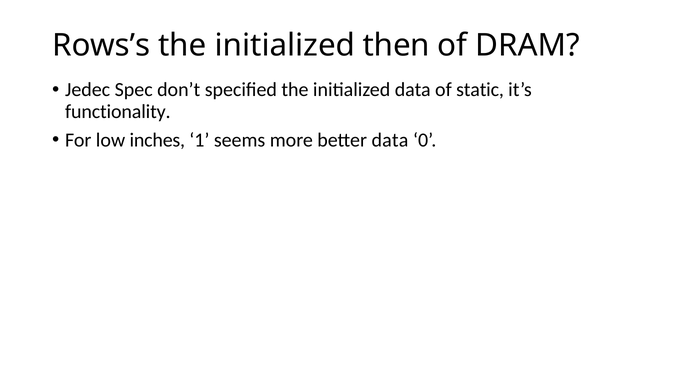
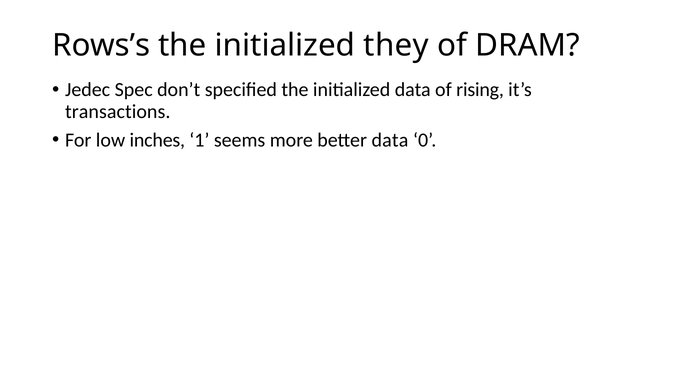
then: then -> they
static: static -> rising
functionality: functionality -> transactions
